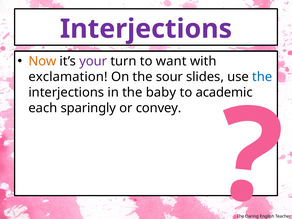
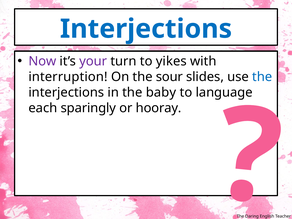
Interjections at (146, 29) colour: purple -> blue
Now colour: orange -> purple
want: want -> yikes
exclamation: exclamation -> interruption
academic: academic -> language
convey: convey -> hooray
